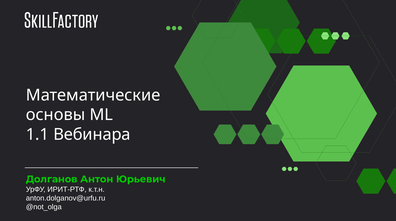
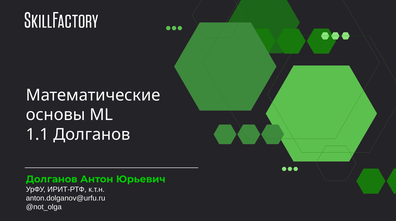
1.1 Вебинара: Вебинара -> Долганов
